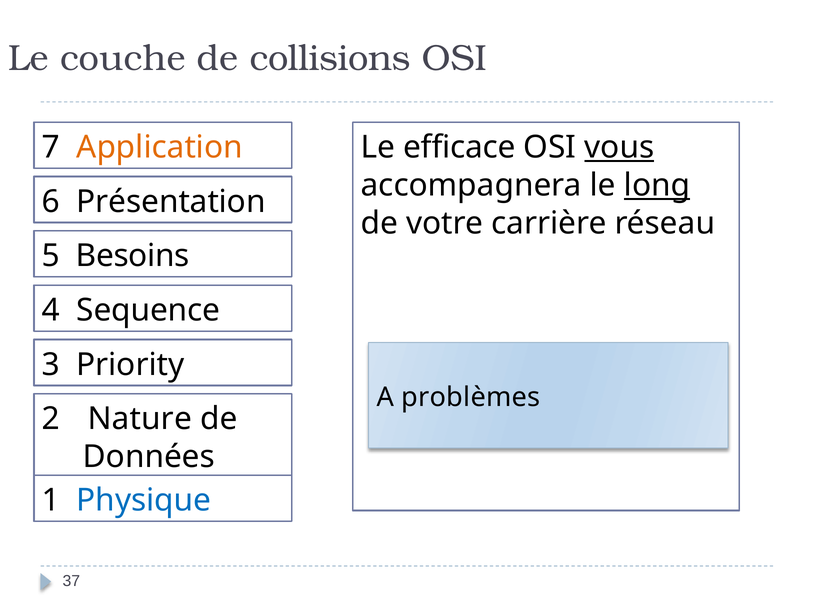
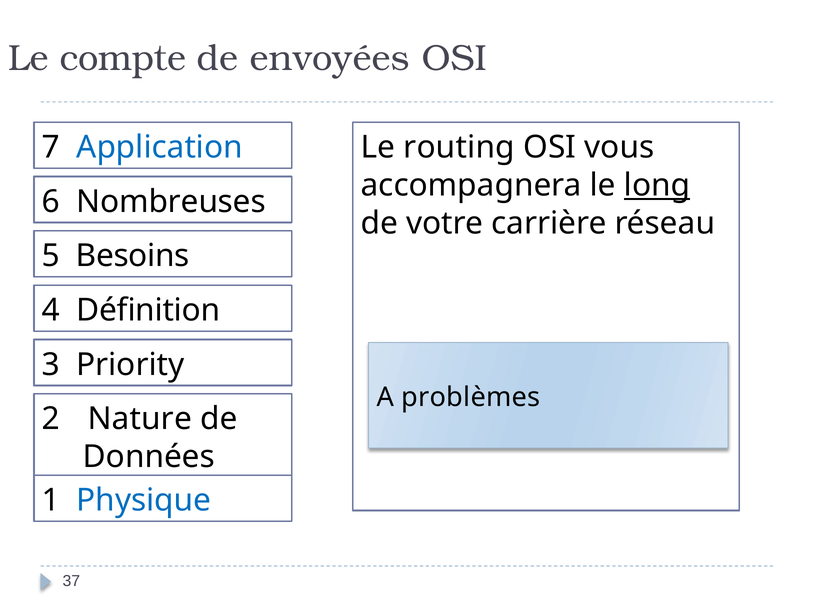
couche: couche -> compte
collisions: collisions -> envoyées
Application colour: orange -> blue
efficace: efficace -> routing
vous underline: present -> none
Présentation: Présentation -> Nombreuses
Sequence: Sequence -> Définition
